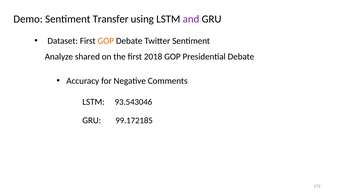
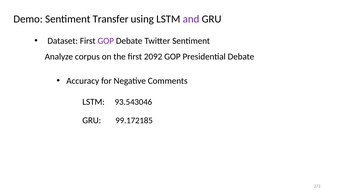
GOP at (106, 41) colour: orange -> purple
shared: shared -> corpus
2018: 2018 -> 2092
